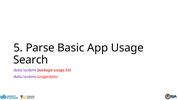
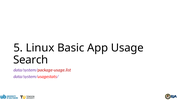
Parse: Parse -> Linux
